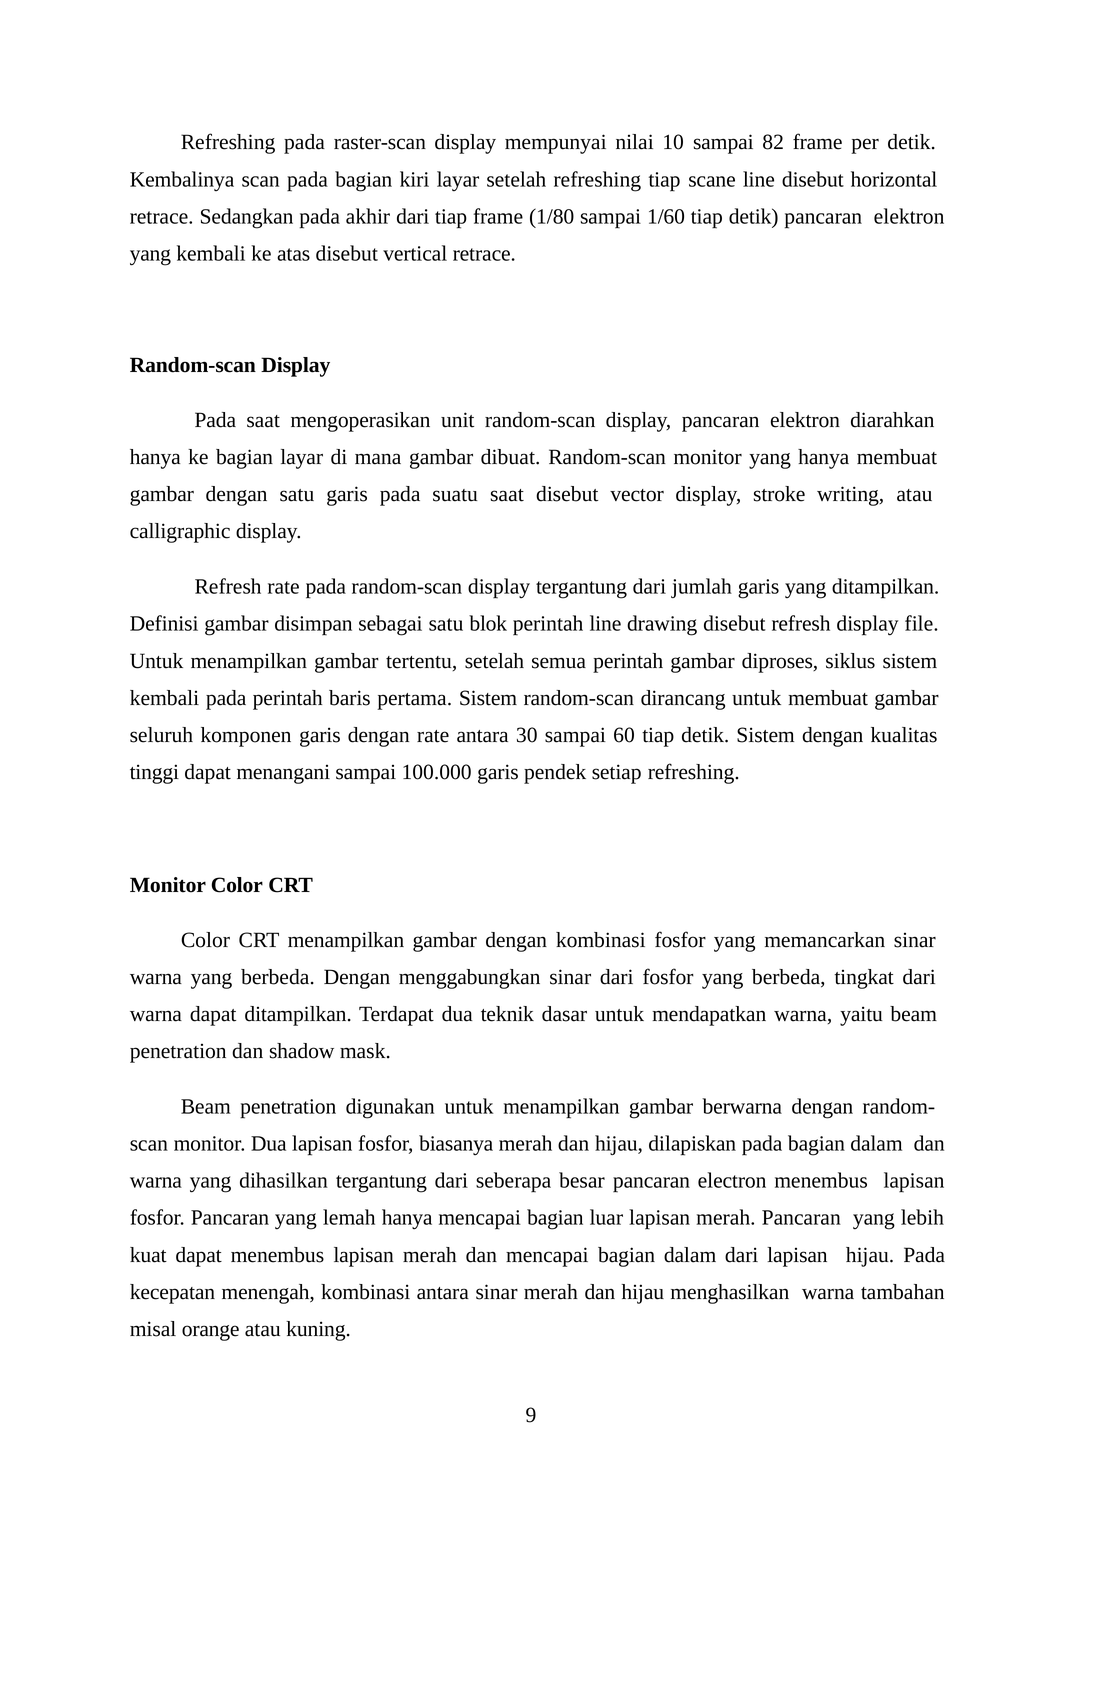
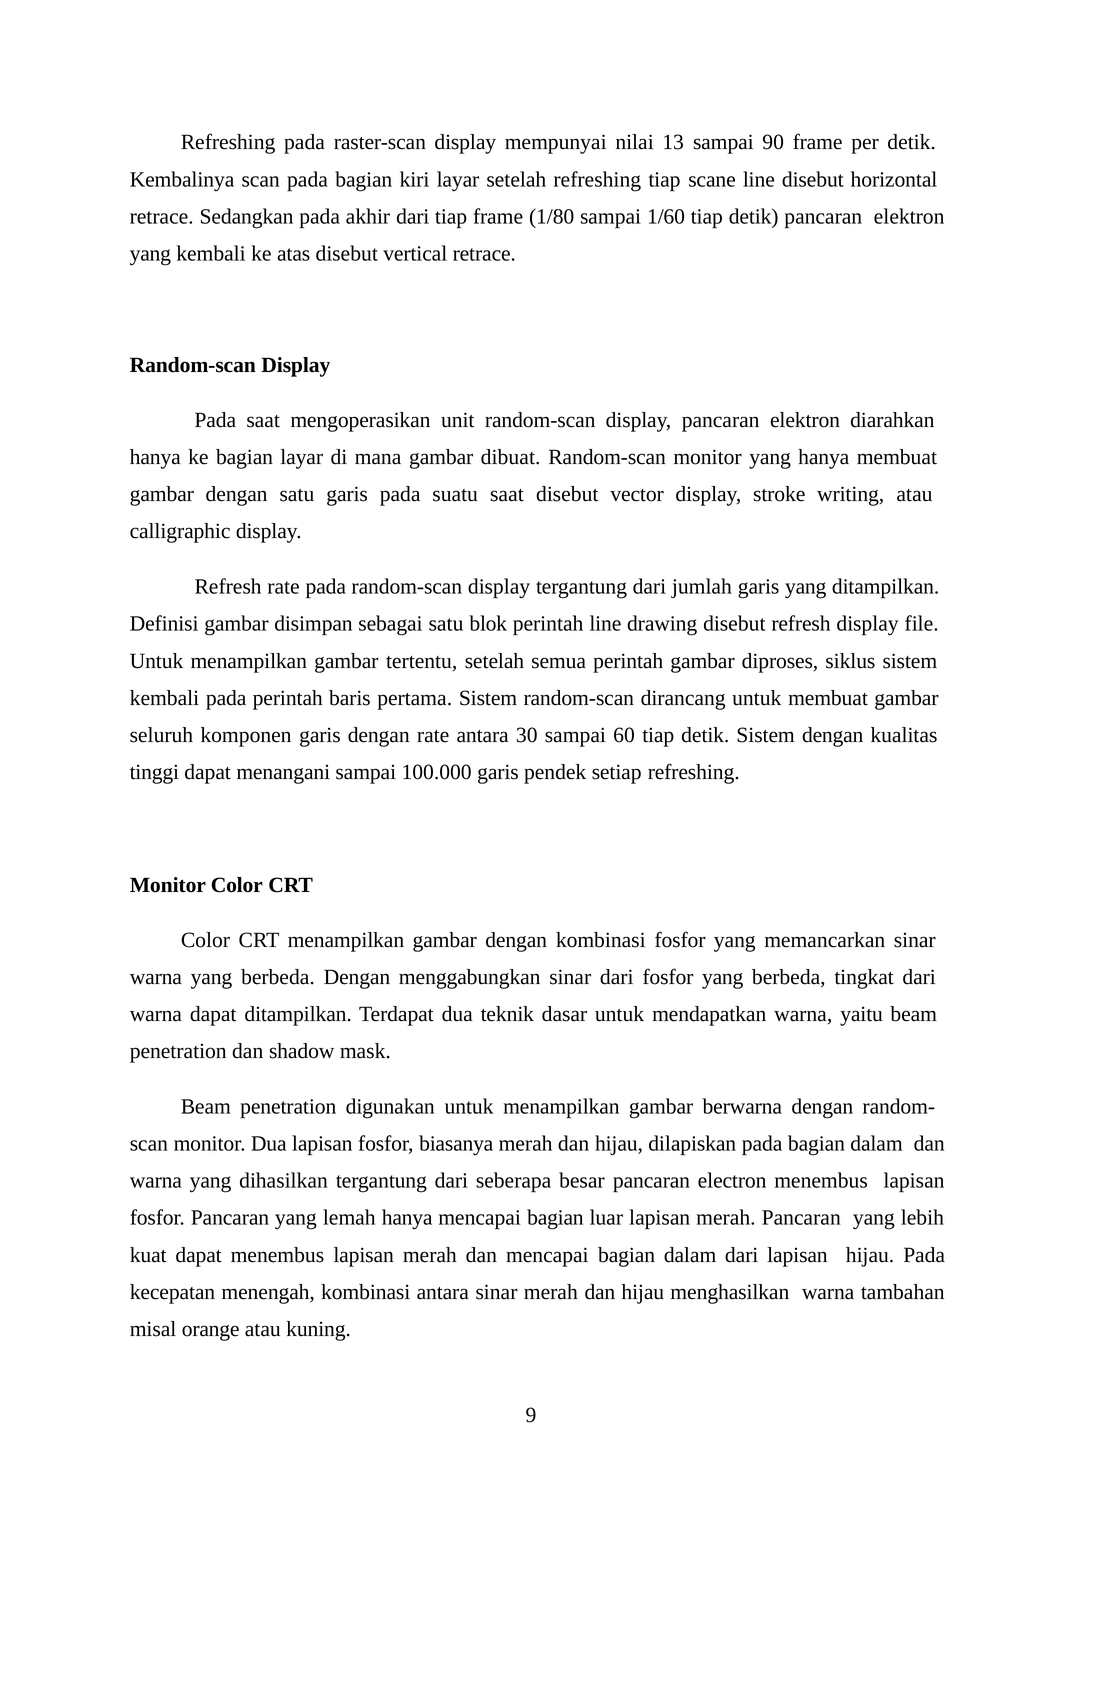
10: 10 -> 13
82: 82 -> 90
